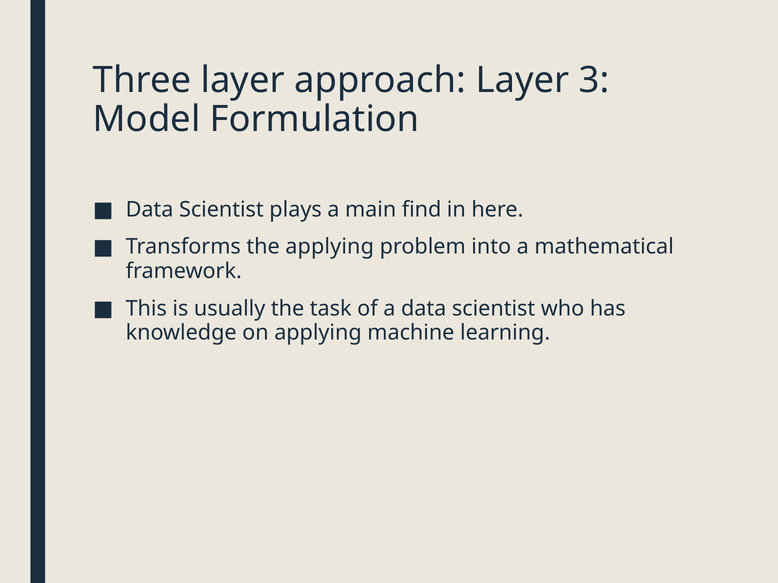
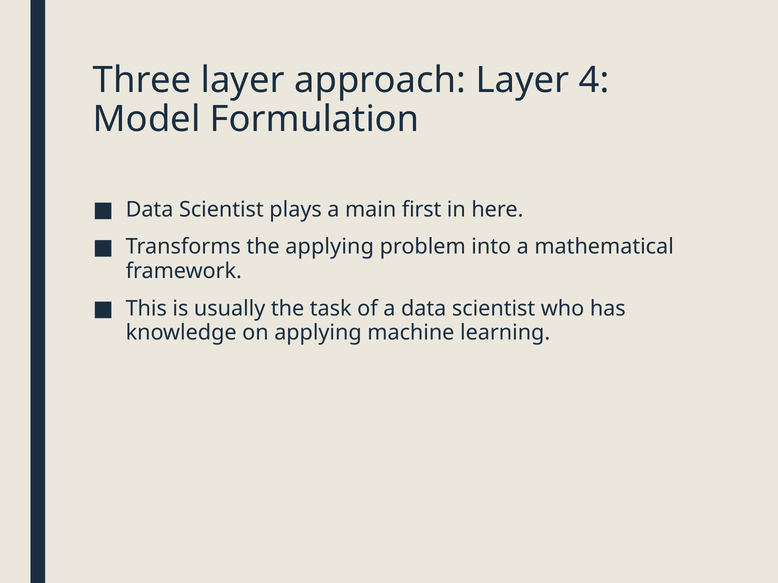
3: 3 -> 4
find: find -> first
